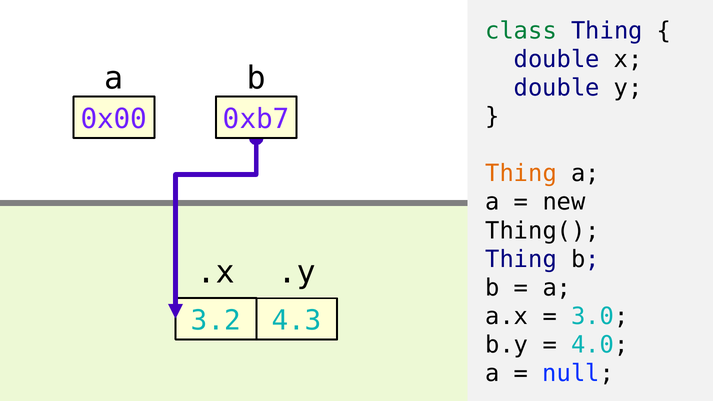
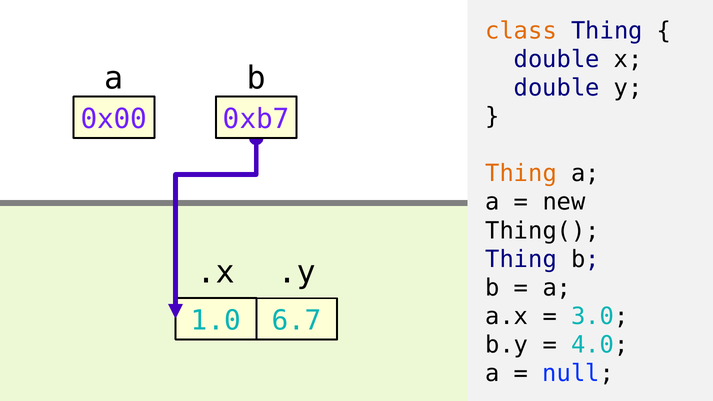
class colour: green -> orange
3.2: 3.2 -> 1.0
4.3: 4.3 -> 6.7
